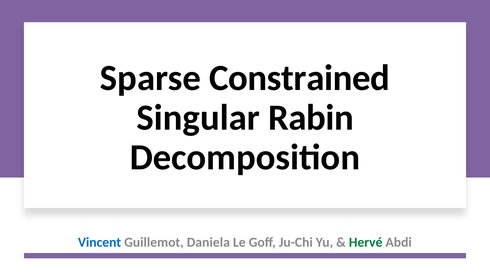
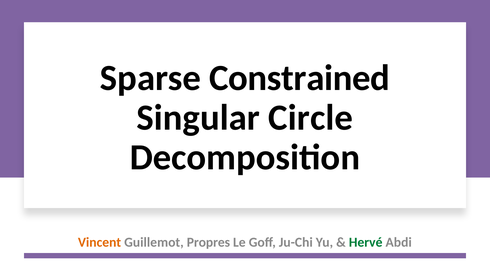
Rabin: Rabin -> Circle
Vincent colour: blue -> orange
Daniela: Daniela -> Propres
